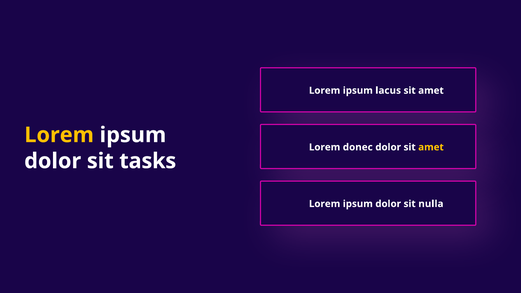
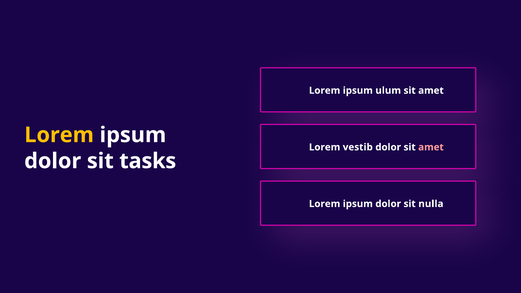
lacus: lacus -> ulum
donec: donec -> vestib
amet at (431, 147) colour: yellow -> pink
